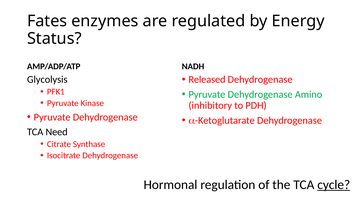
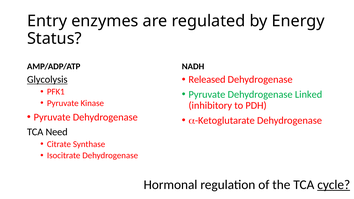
Fates: Fates -> Entry
Glycolysis underline: none -> present
Amino: Amino -> Linked
